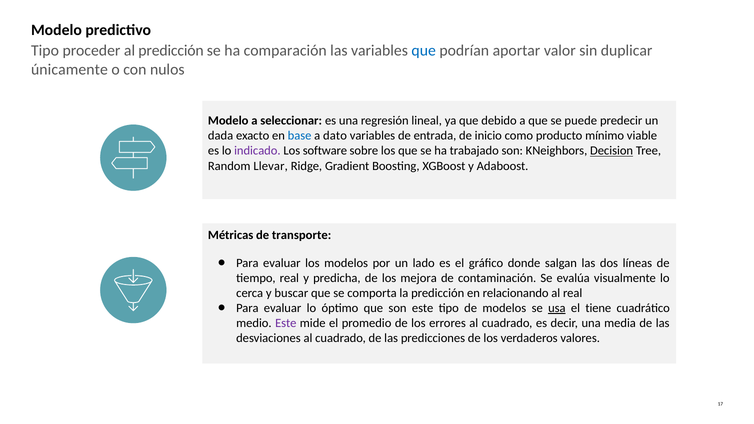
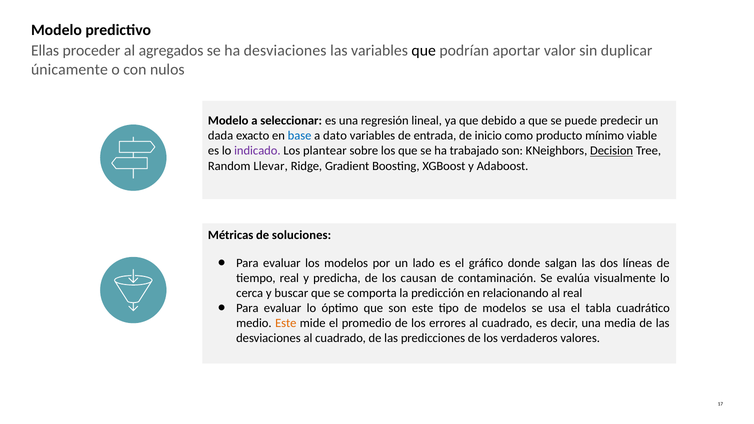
Tipo at (45, 51): Tipo -> Ellas
al predicción: predicción -> agregados
ha comparación: comparación -> desviaciones
que at (424, 51) colour: blue -> black
software: software -> plantear
transporte: transporte -> soluciones
mejora: mejora -> causan
usa underline: present -> none
tiene: tiene -> tabla
Este at (286, 323) colour: purple -> orange
